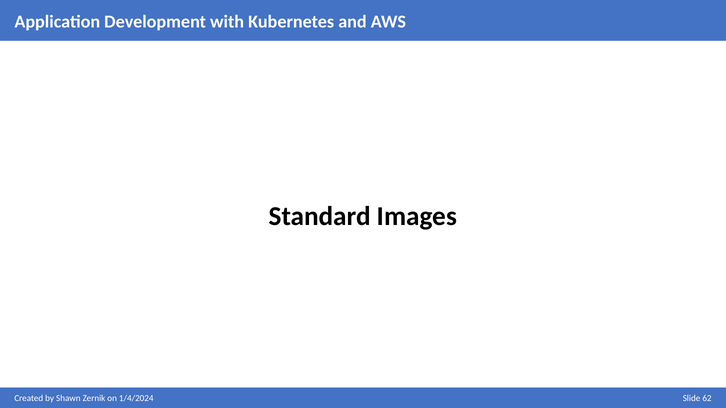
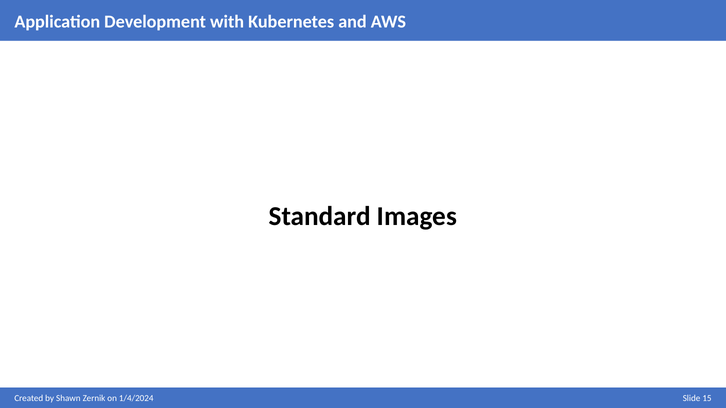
62: 62 -> 15
